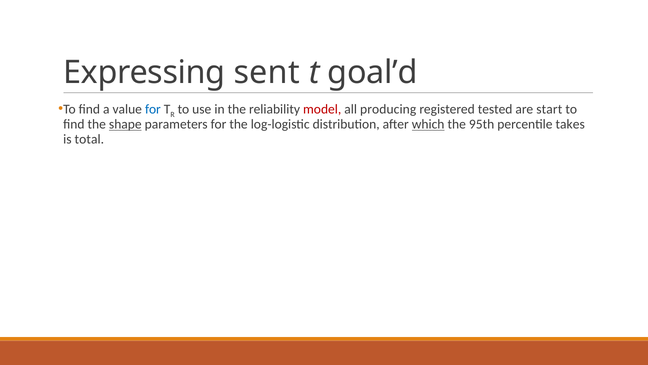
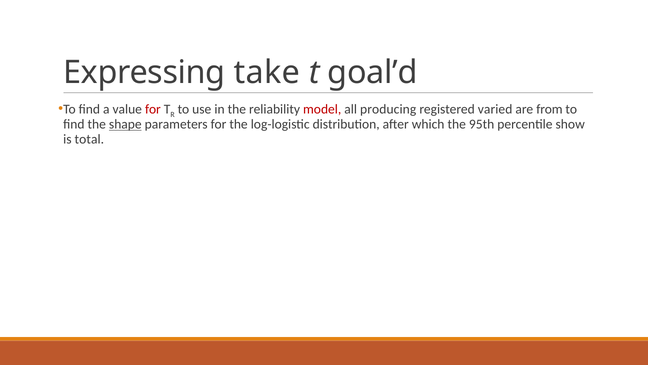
sent: sent -> take
for at (153, 109) colour: blue -> red
tested: tested -> varied
start: start -> from
which underline: present -> none
takes: takes -> show
